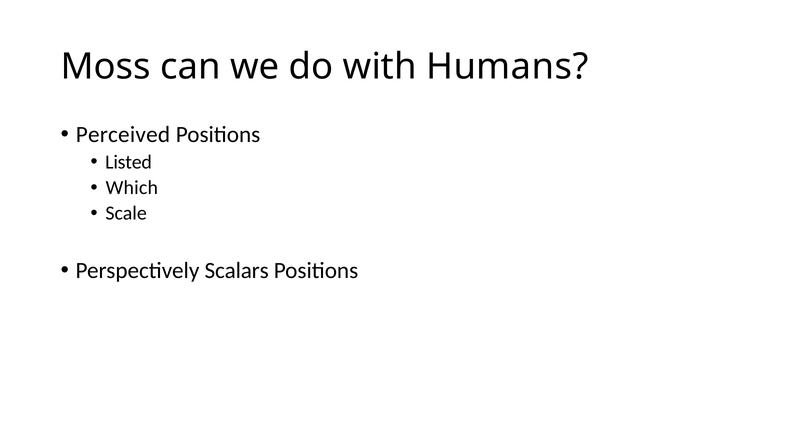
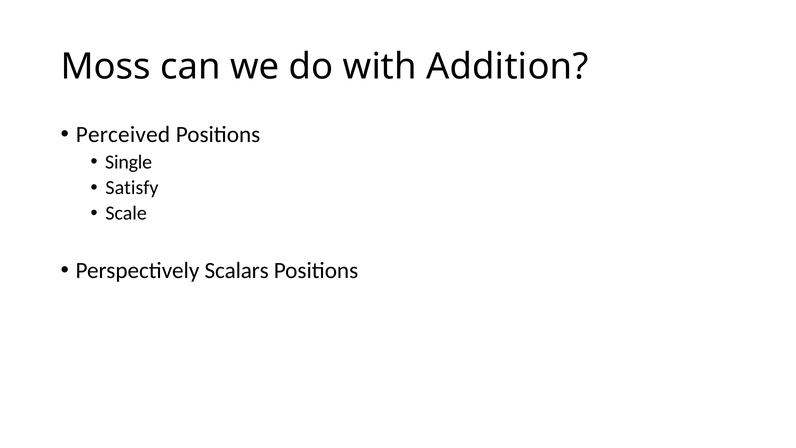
Humans: Humans -> Addition
Listed: Listed -> Single
Which: Which -> Satisfy
